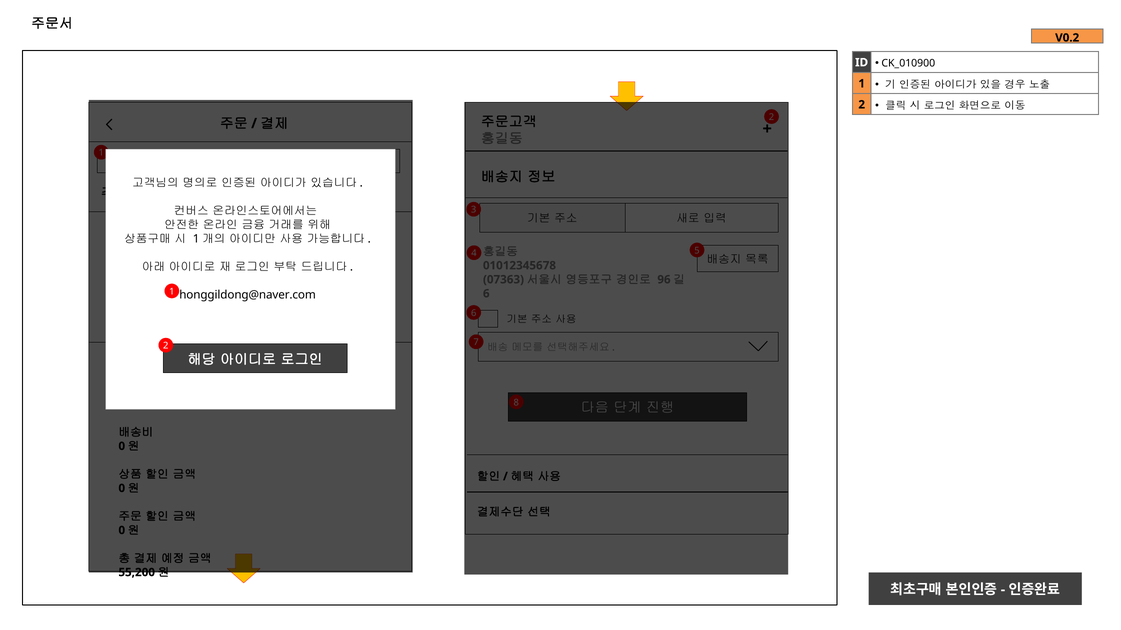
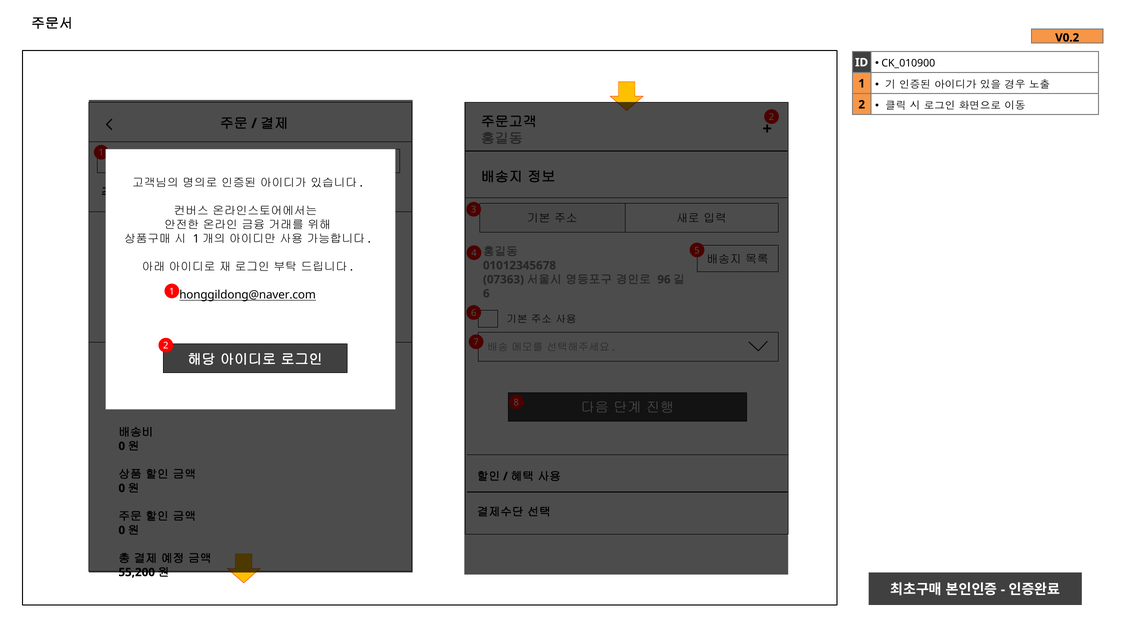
honggildong@naver.com underline: none -> present
